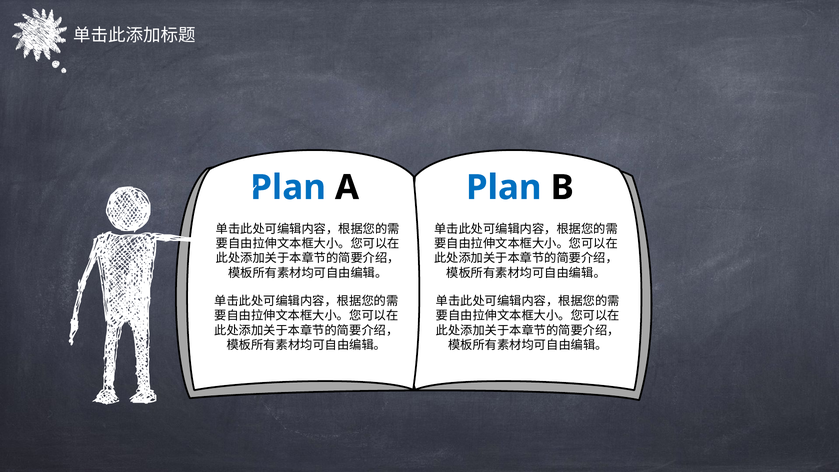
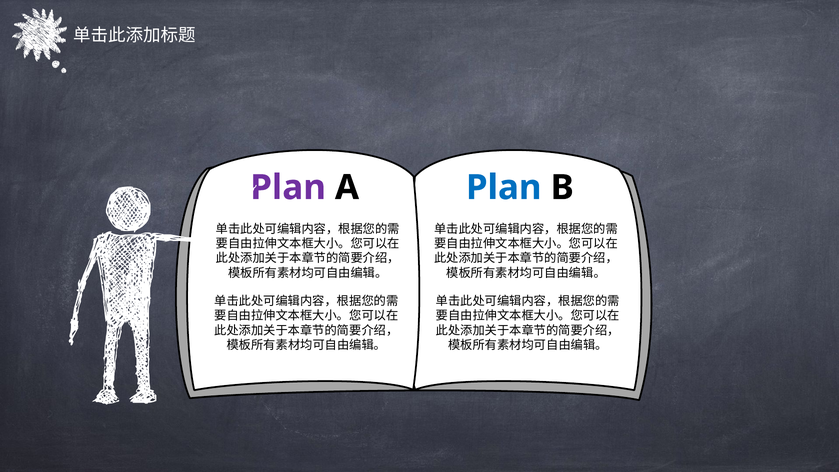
Plan at (288, 188) colour: blue -> purple
